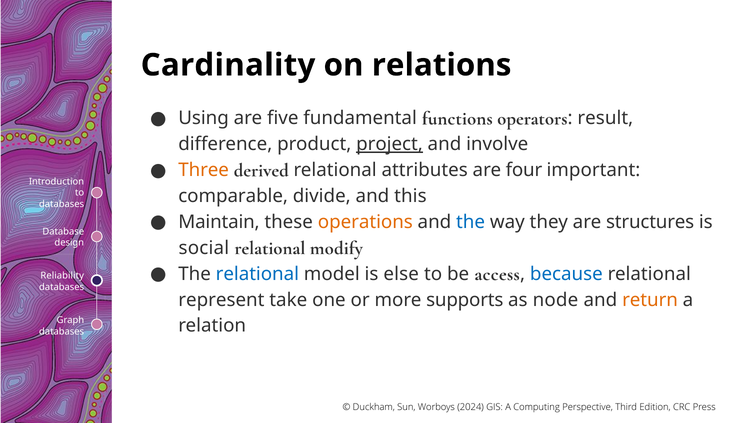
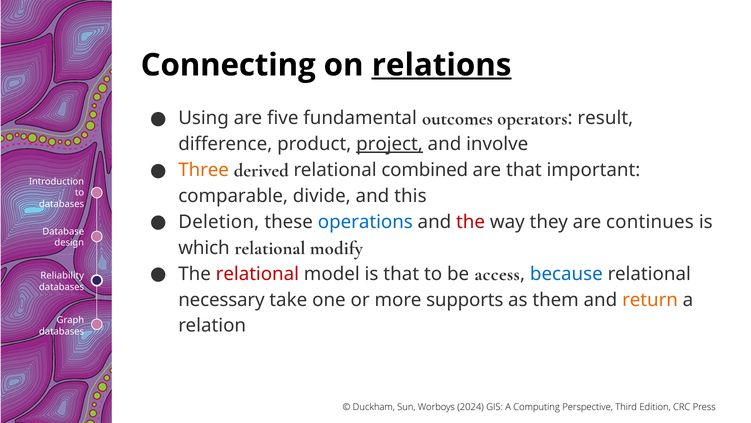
Cardinality: Cardinality -> Connecting
relations underline: none -> present
functions: functions -> outcomes
attributes: attributes -> combined
are four: four -> that
Maintain: Maintain -> Deletion
operations colour: orange -> blue
the at (471, 222) colour: blue -> red
structures: structures -> continues
social: social -> which
relational at (257, 274) colour: blue -> red
is else: else -> that
represent: represent -> necessary
node: node -> them
